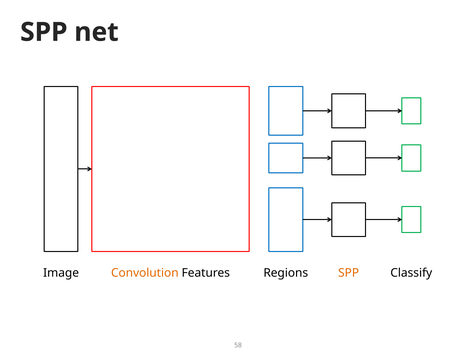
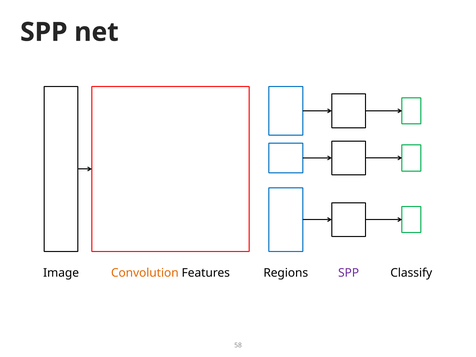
SPP at (349, 273) colour: orange -> purple
